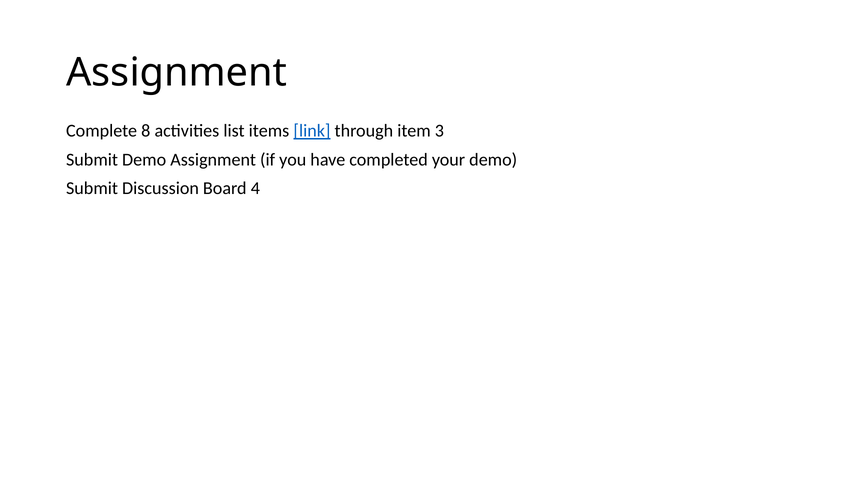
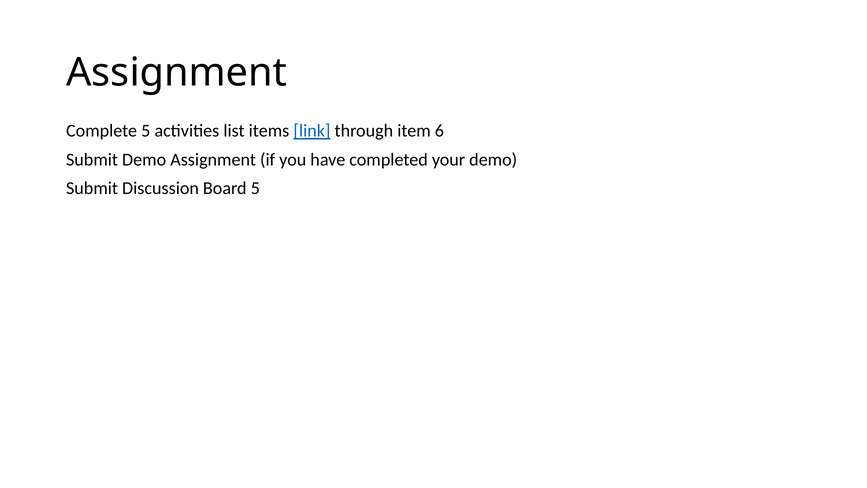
Complete 8: 8 -> 5
3: 3 -> 6
Board 4: 4 -> 5
